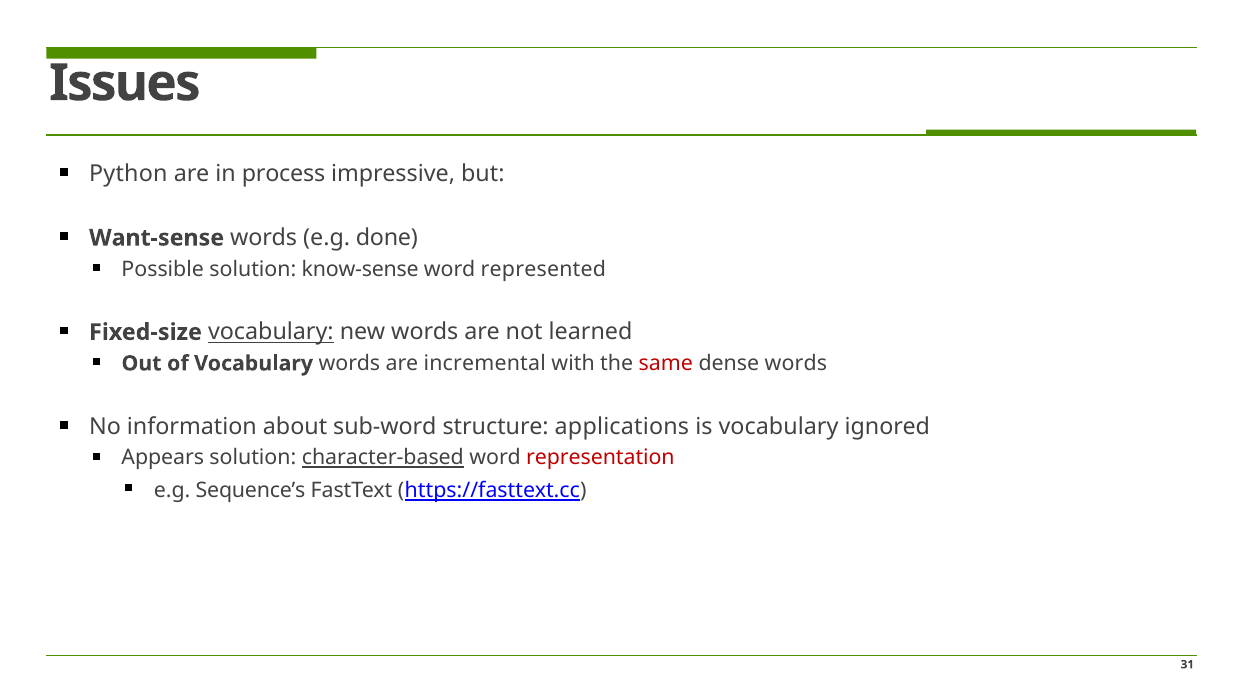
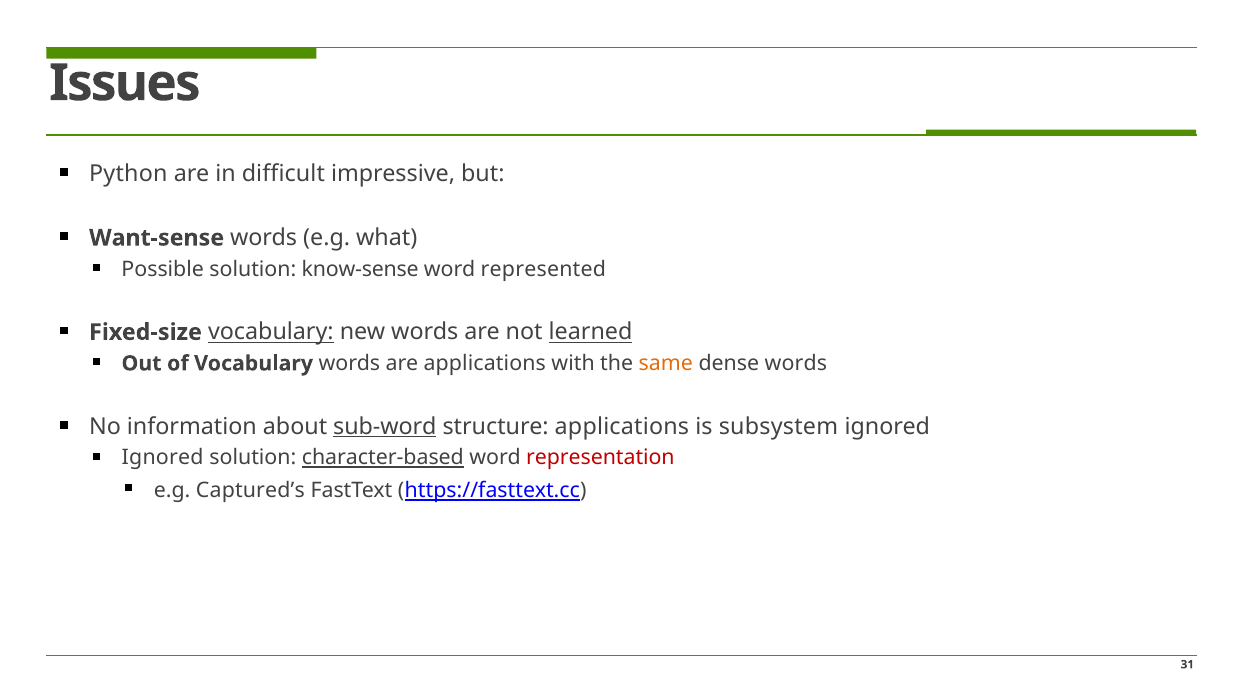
process: process -> difficult
done: done -> what
learned underline: none -> present
are incremental: incremental -> applications
same colour: red -> orange
sub-word underline: none -> present
is vocabulary: vocabulary -> subsystem
Appears at (163, 458): Appears -> Ignored
Sequence’s: Sequence’s -> Captured’s
